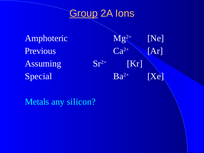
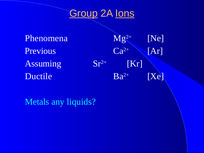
Ions underline: none -> present
Amphoteric: Amphoteric -> Phenomena
Special: Special -> Ductile
silicon: silicon -> liquids
